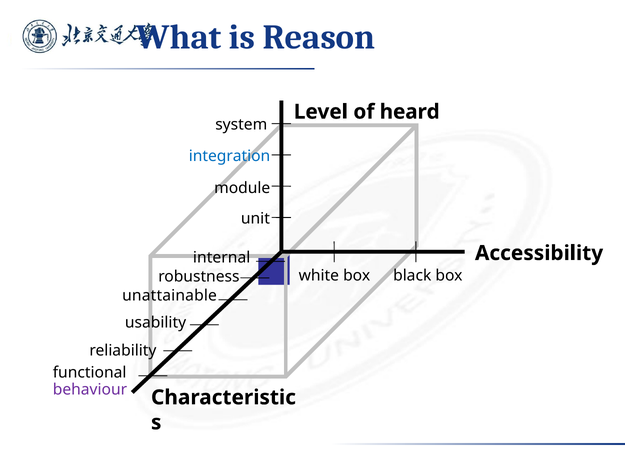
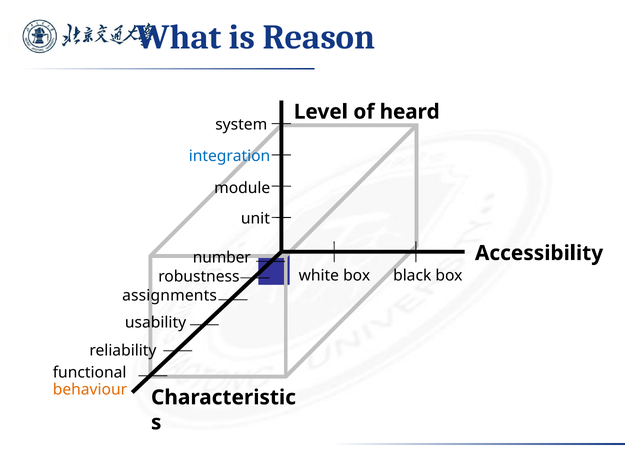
internal: internal -> number
unattainable: unattainable -> assignments
behaviour colour: purple -> orange
